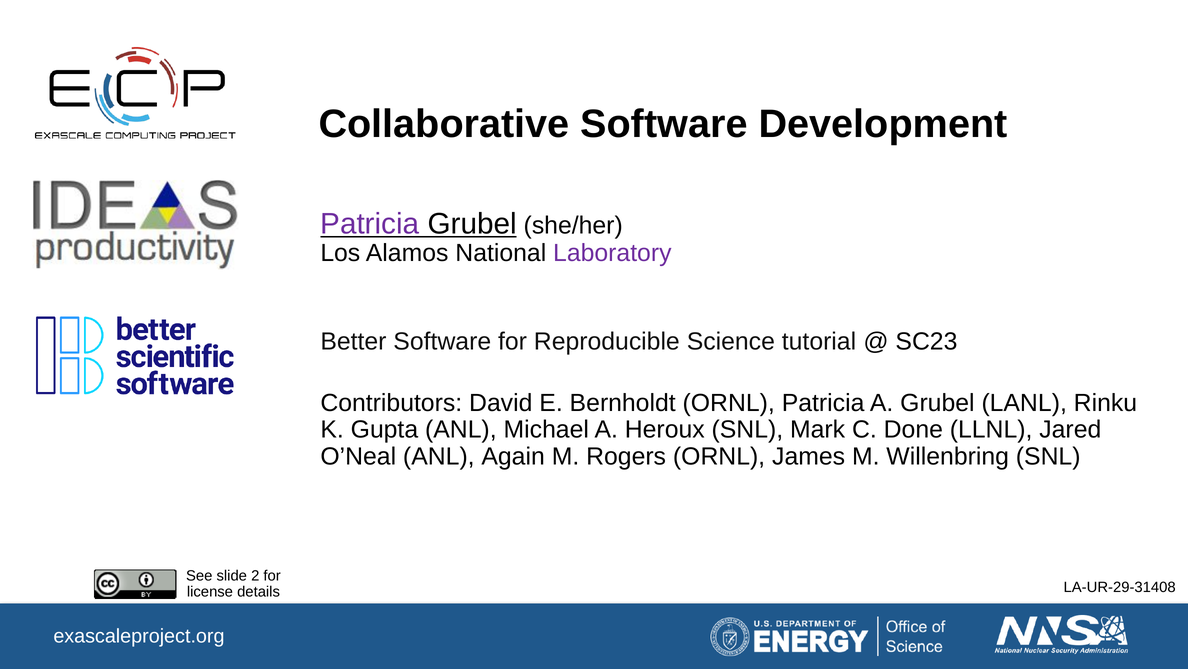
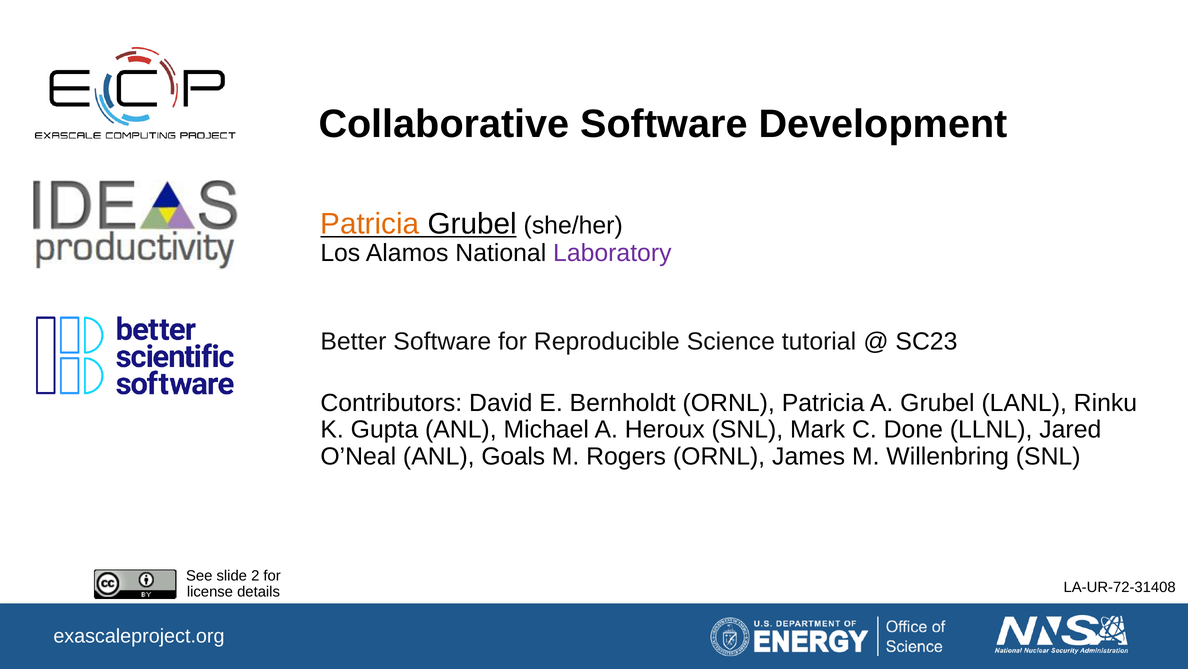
Patricia at (370, 224) colour: purple -> orange
Again: Again -> Goals
LA-UR-29-31408: LA-UR-29-31408 -> LA-UR-72-31408
